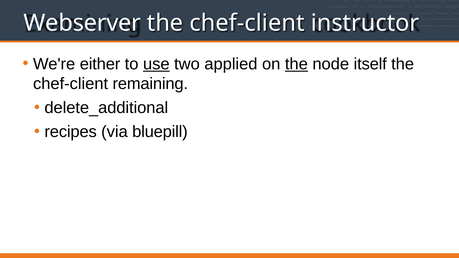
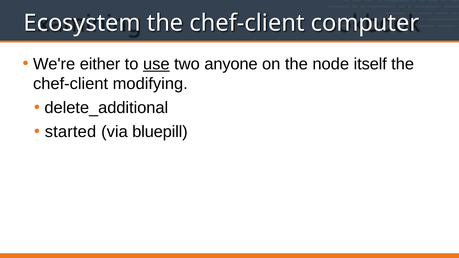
Webserver: Webserver -> Ecosystem
instructor: instructor -> computer
applied: applied -> anyone
the at (296, 64) underline: present -> none
remaining: remaining -> modifying
recipes: recipes -> started
